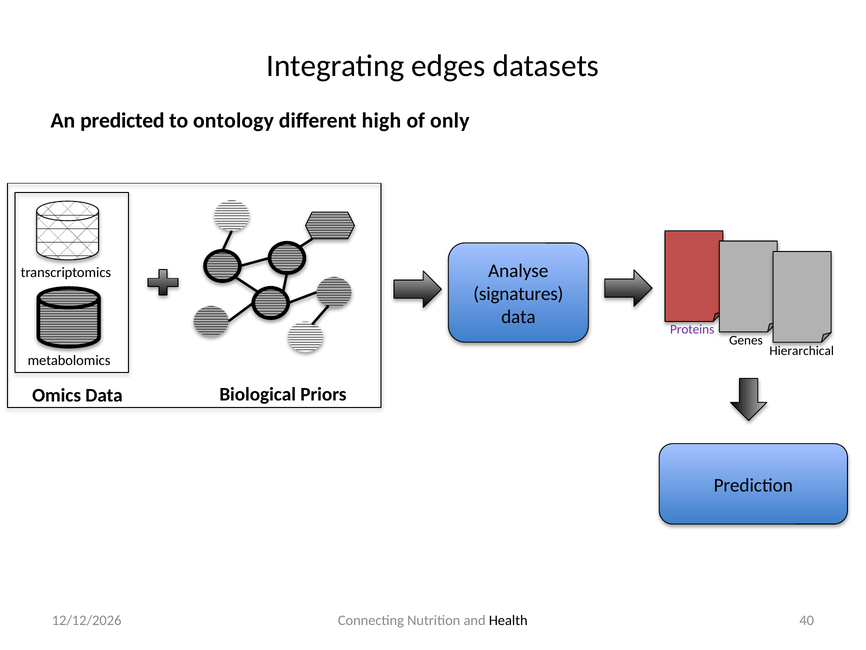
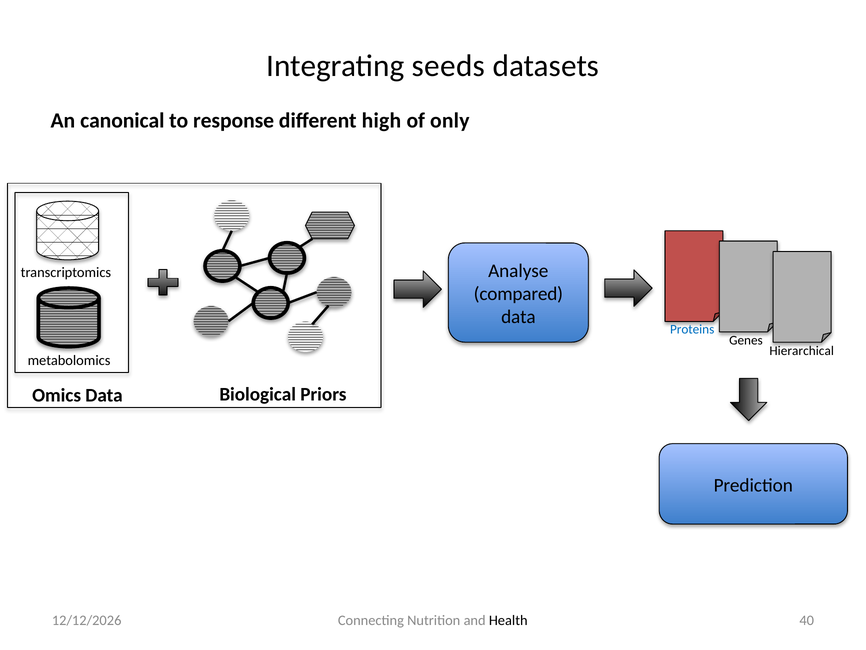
edges: edges -> seeds
predicted: predicted -> canonical
ontology: ontology -> response
signatures: signatures -> compared
Proteins colour: purple -> blue
